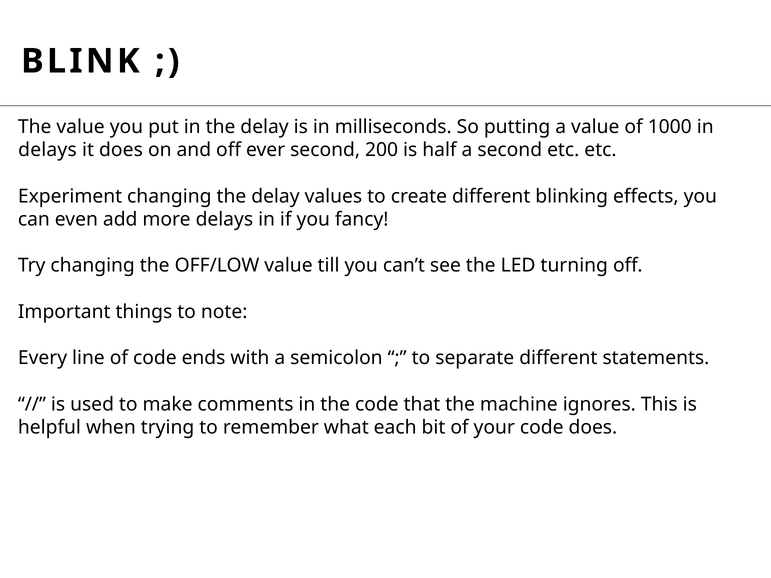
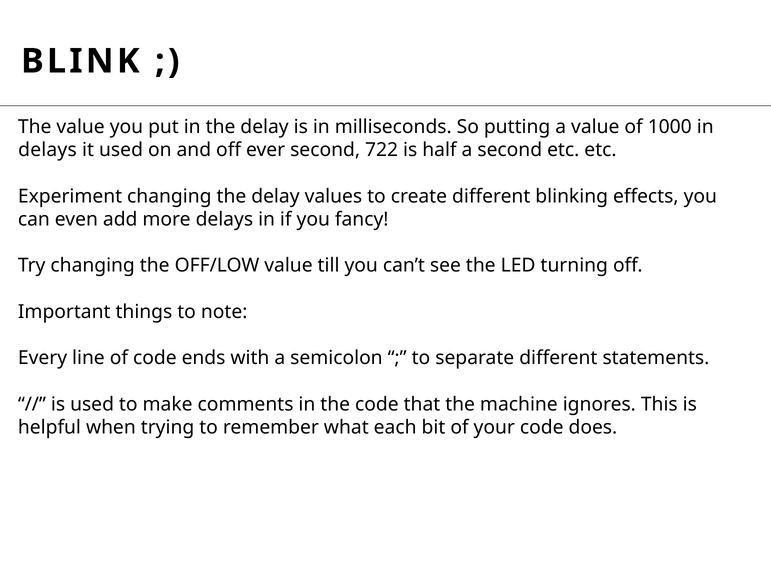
it does: does -> used
200: 200 -> 722
